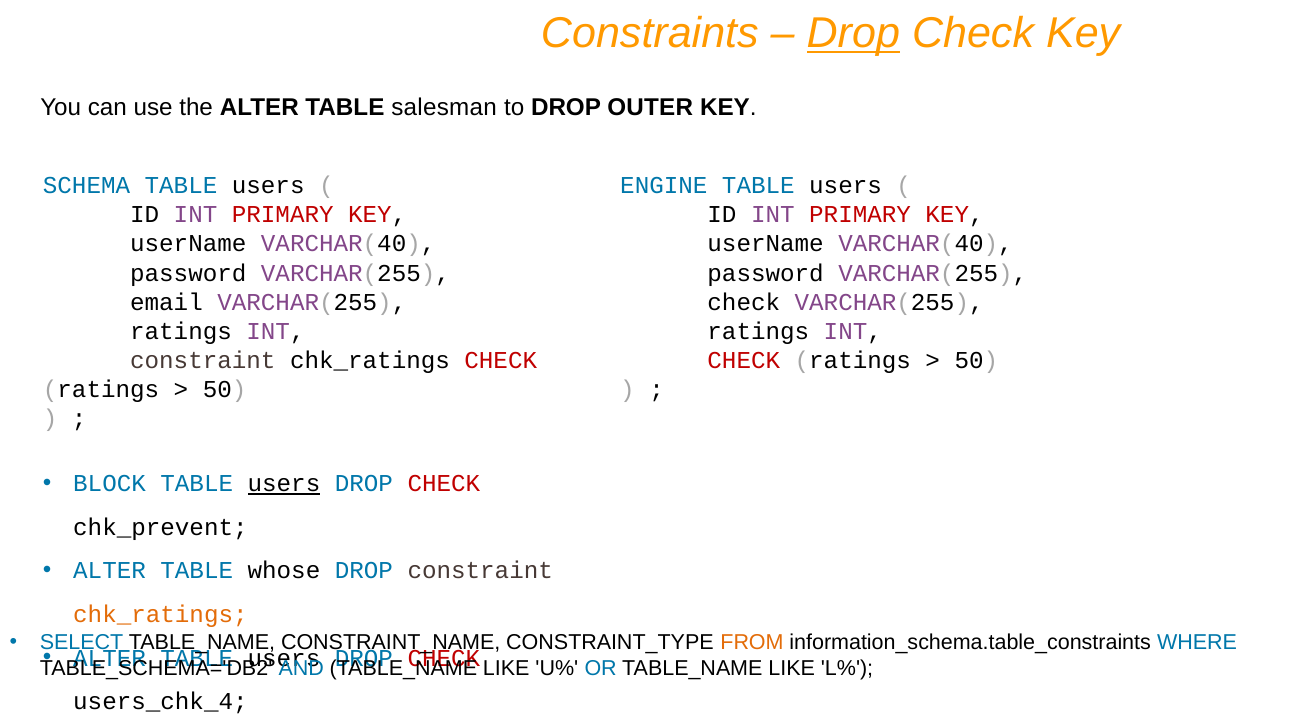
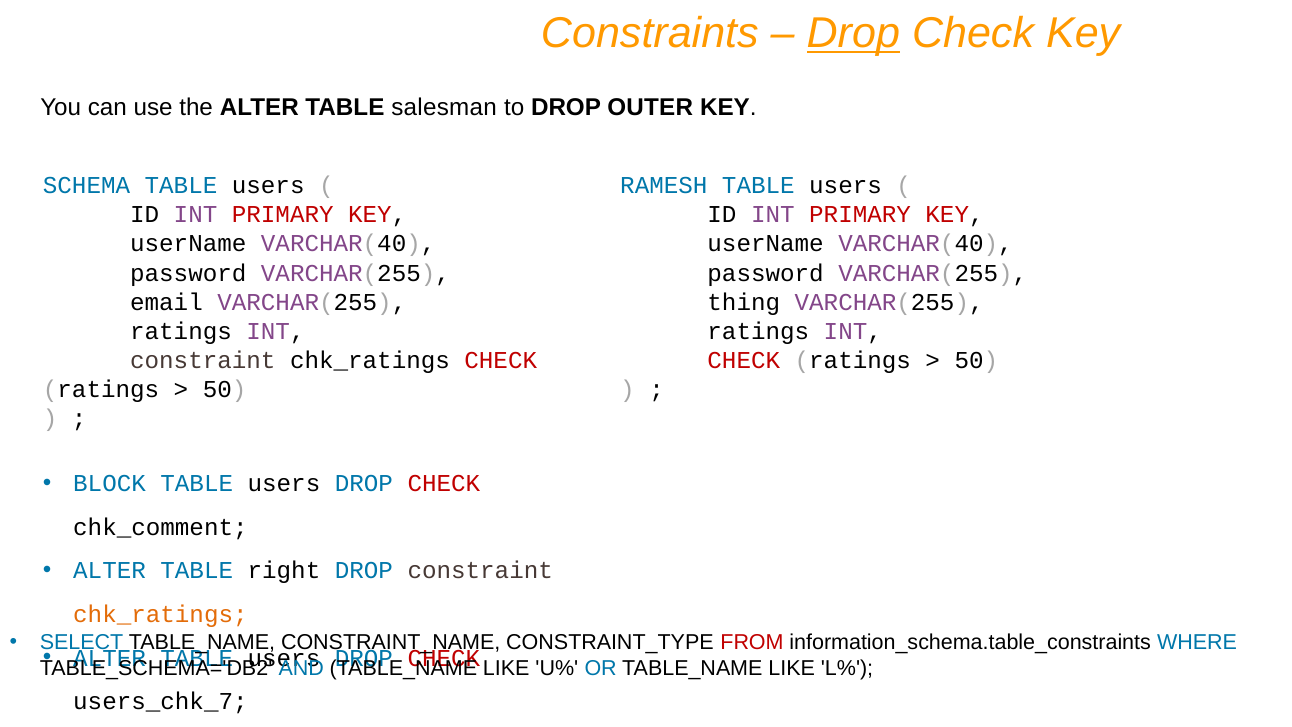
ENGINE: ENGINE -> RAMESH
check at (744, 302): check -> thing
users at (284, 483) underline: present -> none
chk_prevent: chk_prevent -> chk_comment
whose: whose -> right
FROM colour: orange -> red
users_chk_4: users_chk_4 -> users_chk_7
